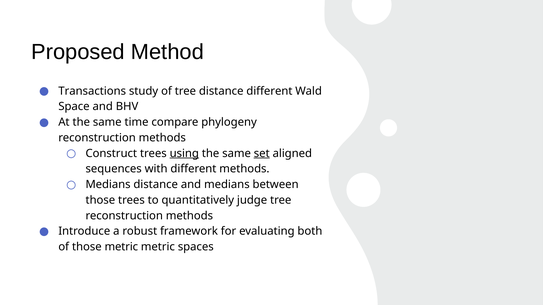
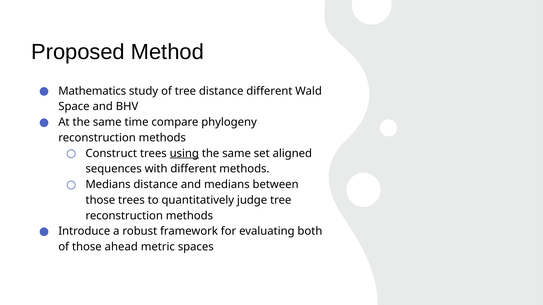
Transactions: Transactions -> Mathematics
set underline: present -> none
those metric: metric -> ahead
